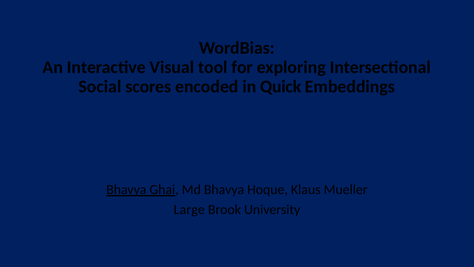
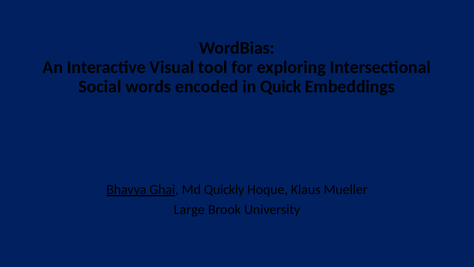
scores: scores -> words
Md Bhavya: Bhavya -> Quickly
